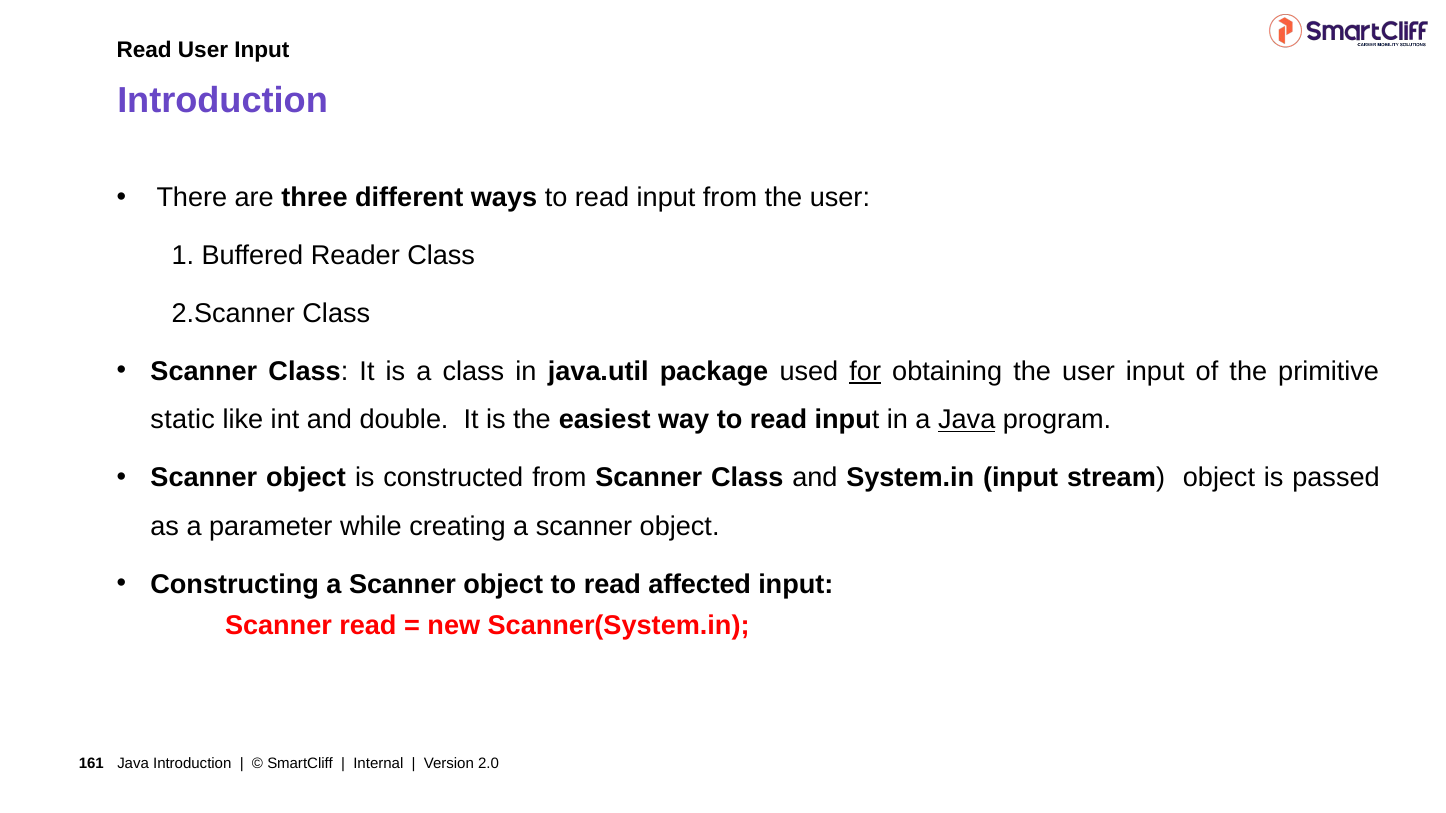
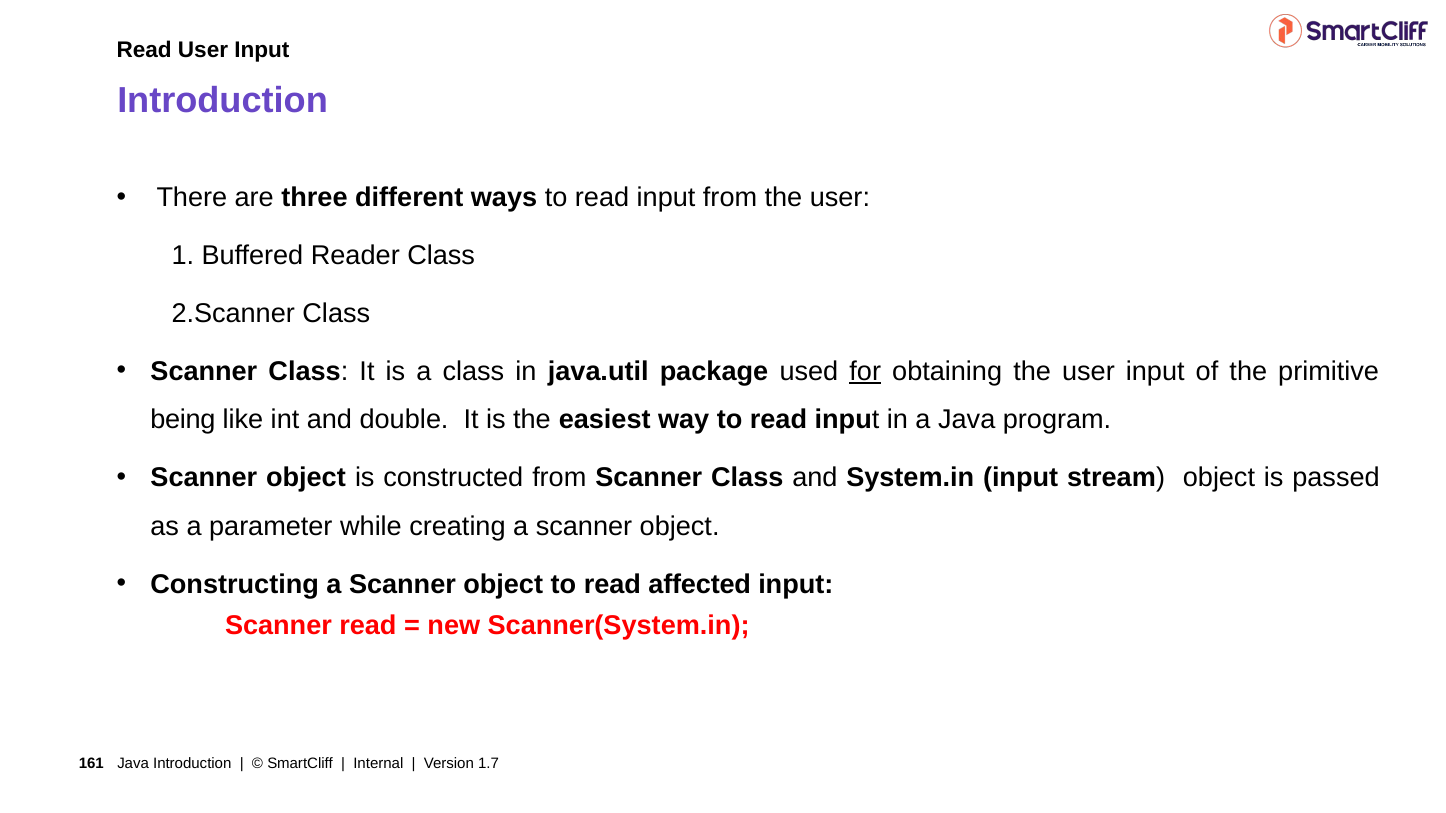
static: static -> being
Java at (967, 420) underline: present -> none
2.0: 2.0 -> 1.7
